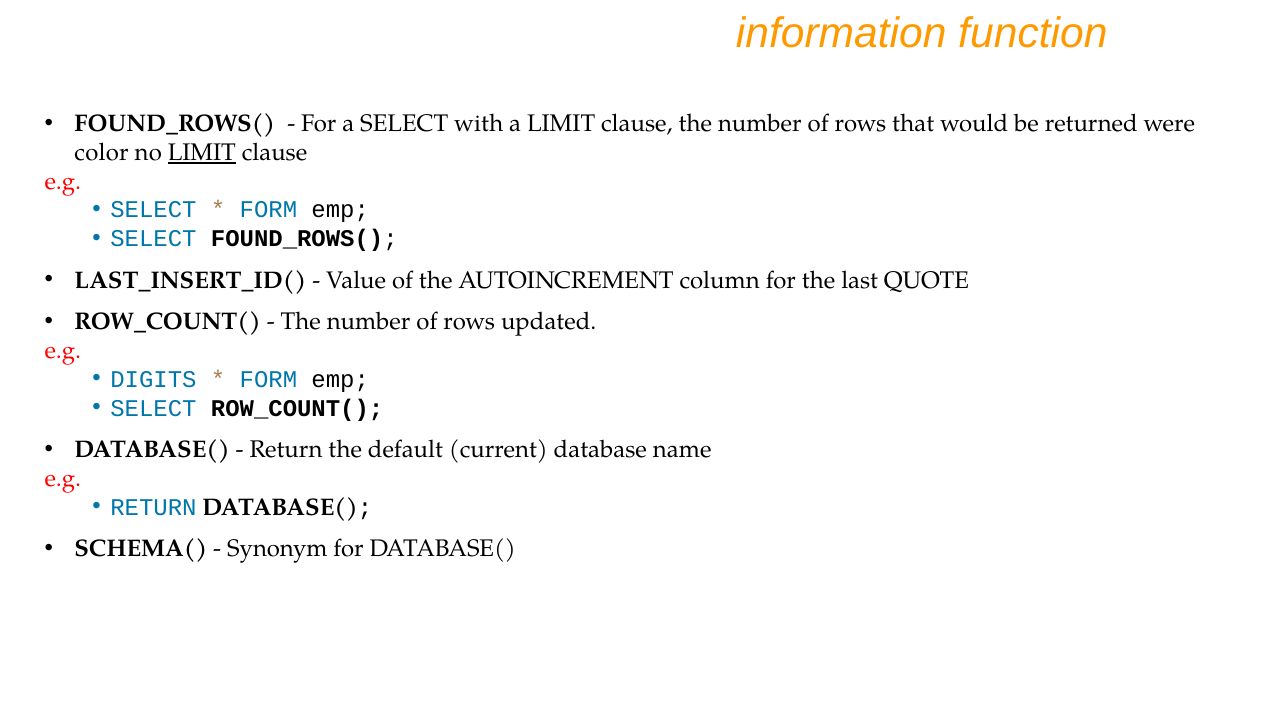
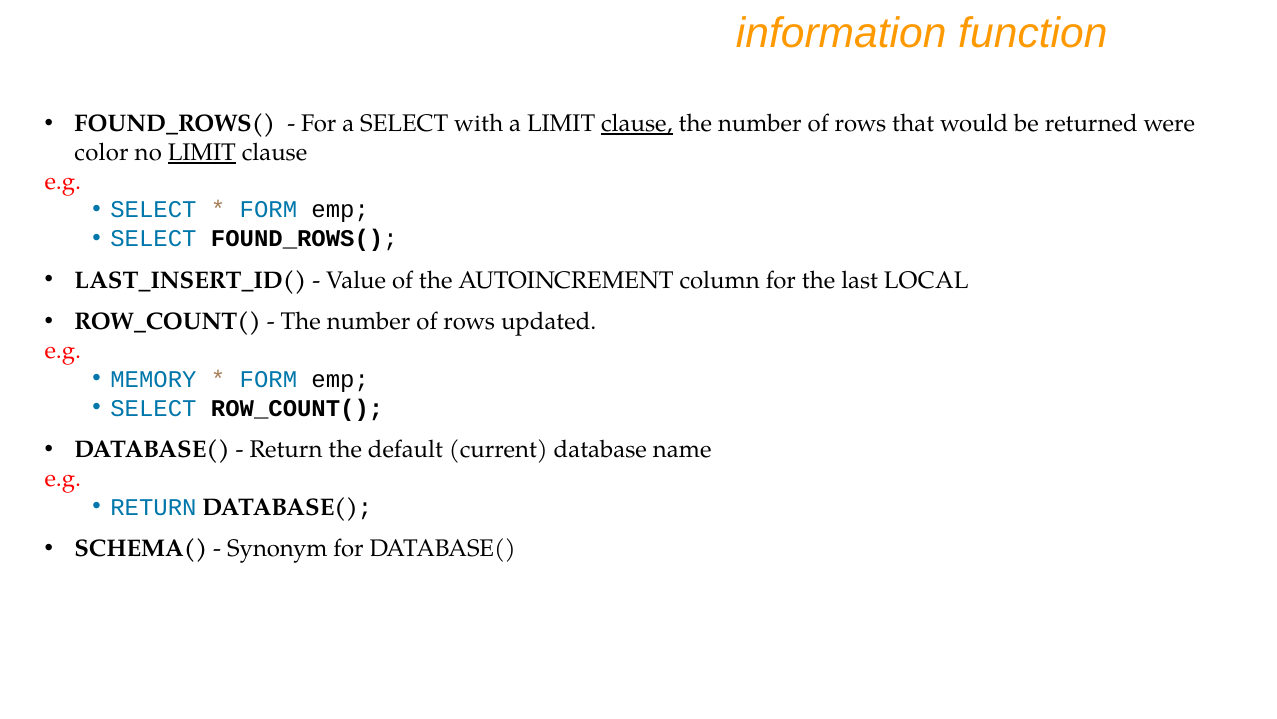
clause at (637, 124) underline: none -> present
QUOTE: QUOTE -> LOCAL
DIGITS: DIGITS -> MEMORY
